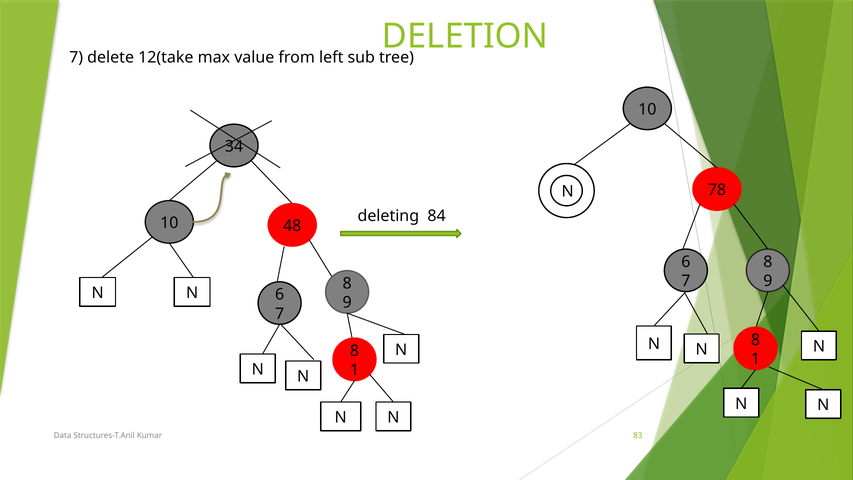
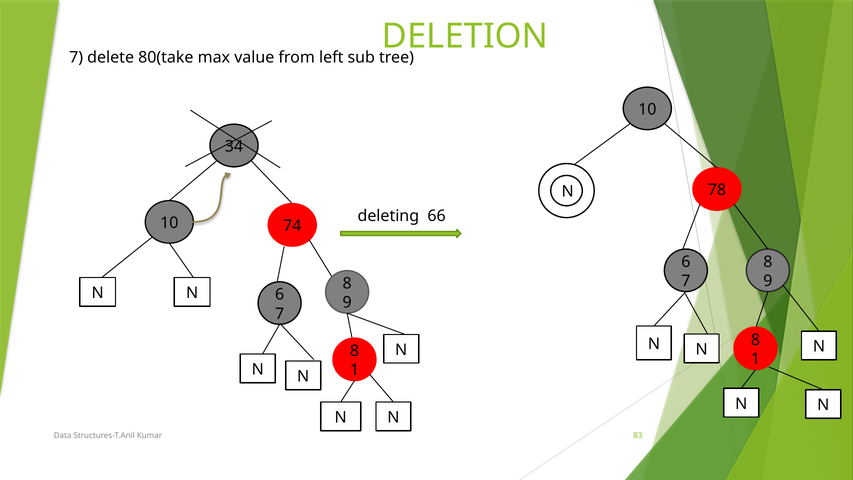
12(take: 12(take -> 80(take
84: 84 -> 66
48: 48 -> 74
